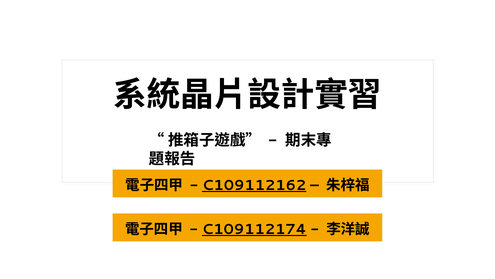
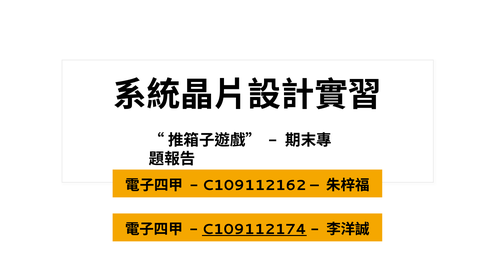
C109112162 underline: present -> none
